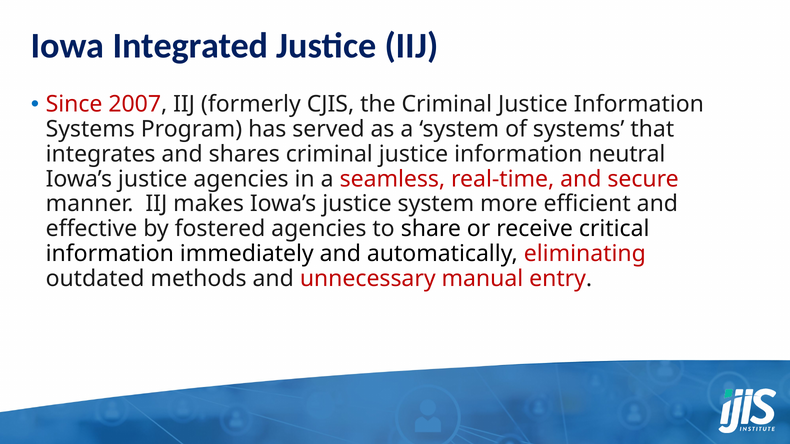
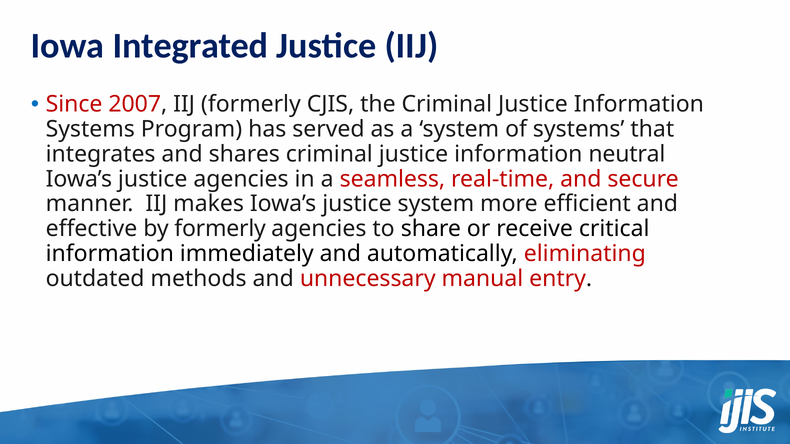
by fostered: fostered -> formerly
